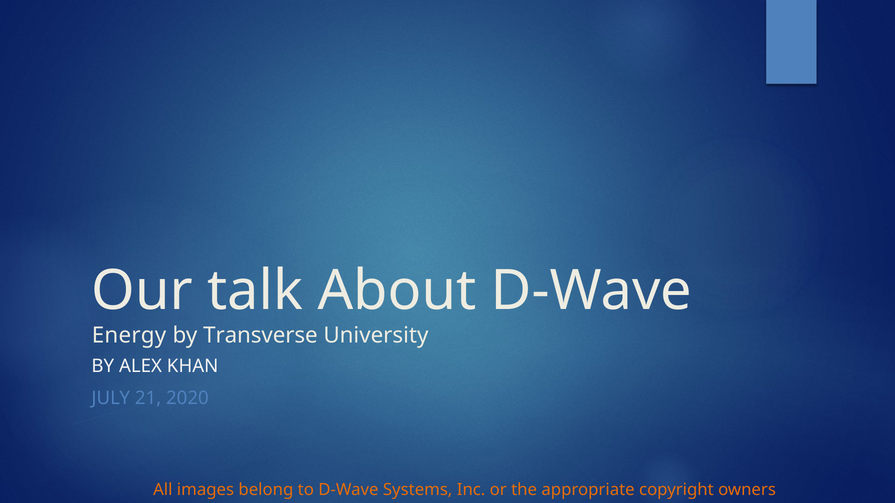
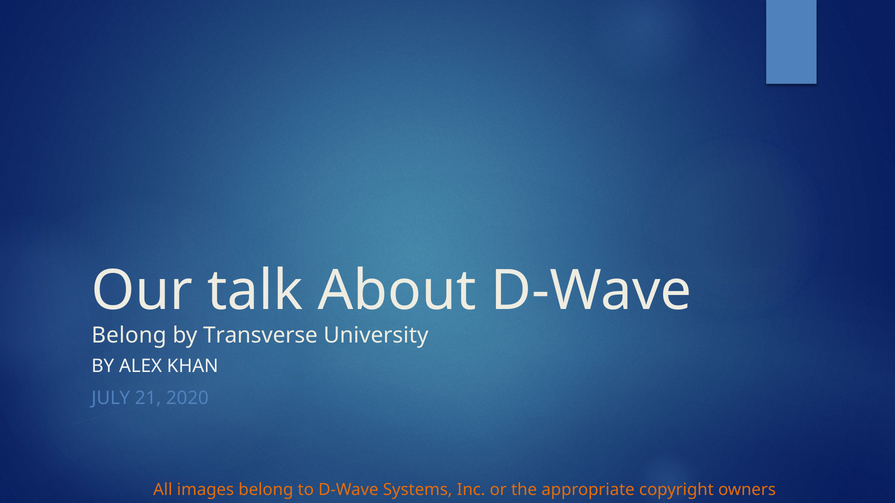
Energy at (129, 335): Energy -> Belong
